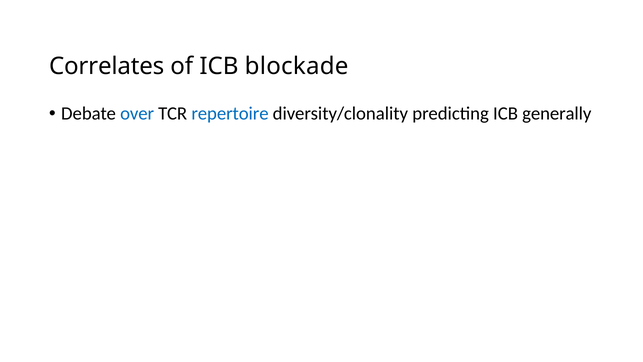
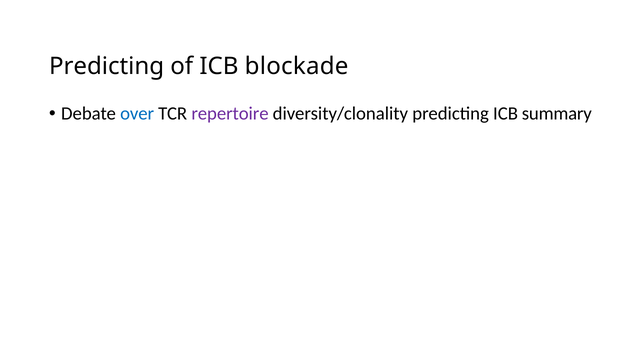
Correlates at (107, 66): Correlates -> Predicting
repertoire colour: blue -> purple
generally: generally -> summary
